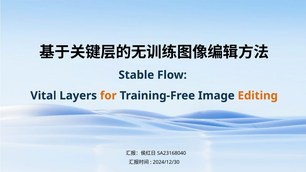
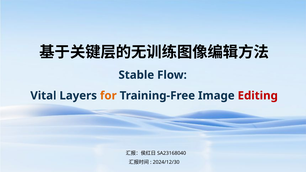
Editing colour: orange -> red
